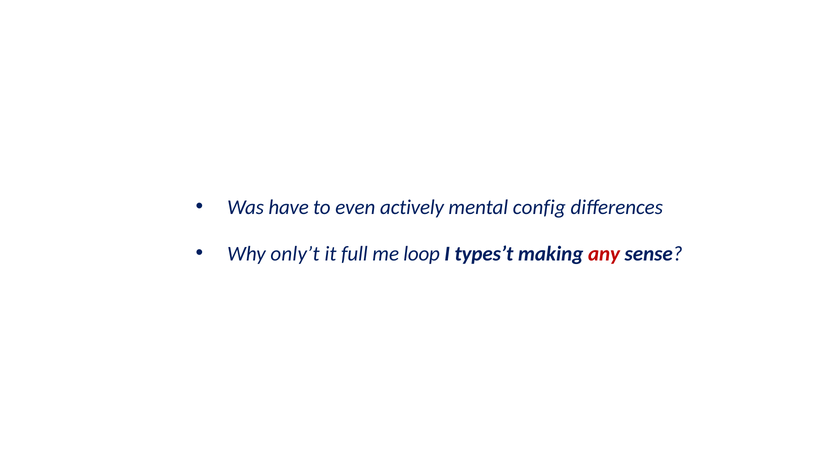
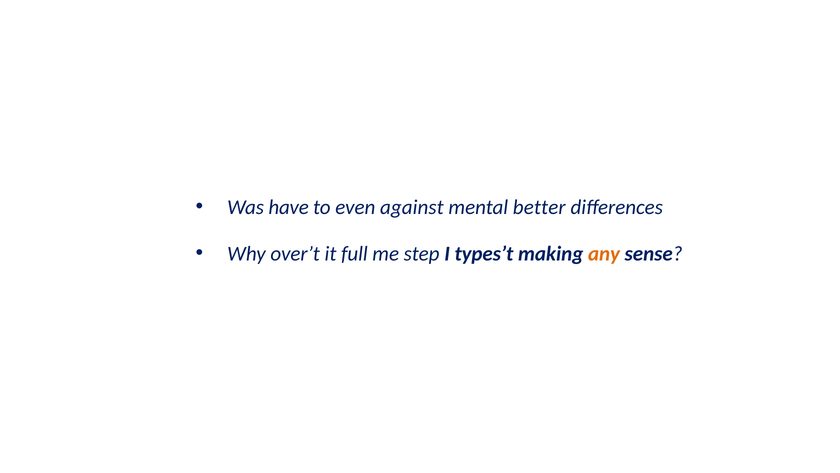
actively: actively -> against
config: config -> better
only’t: only’t -> over’t
loop: loop -> step
any colour: red -> orange
